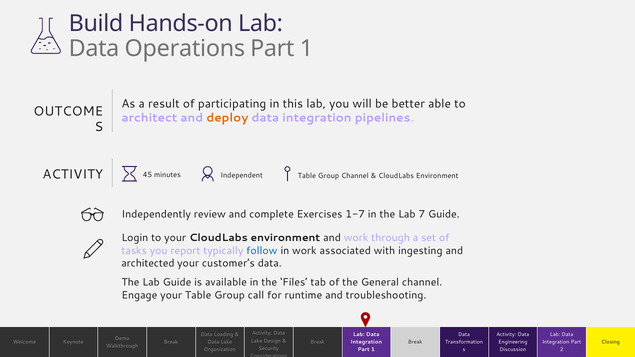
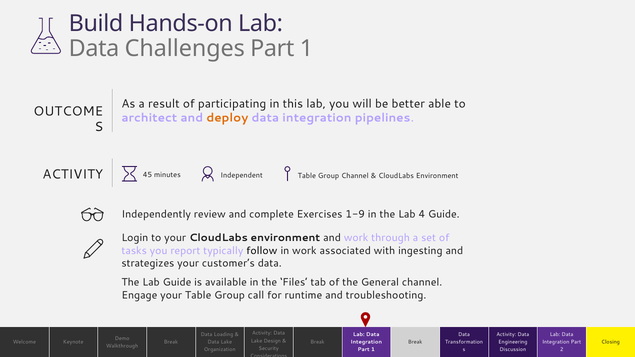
Operations: Operations -> Challenges
1-7: 1-7 -> 1-9
7: 7 -> 4
follow colour: blue -> black
architected: architected -> strategizes
